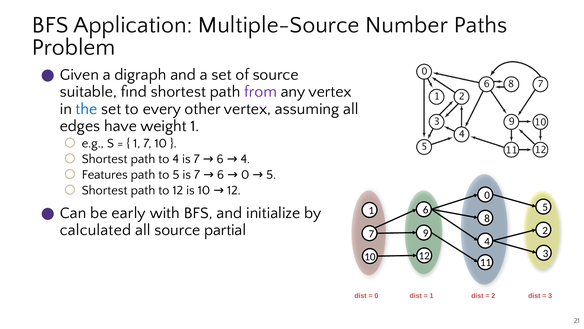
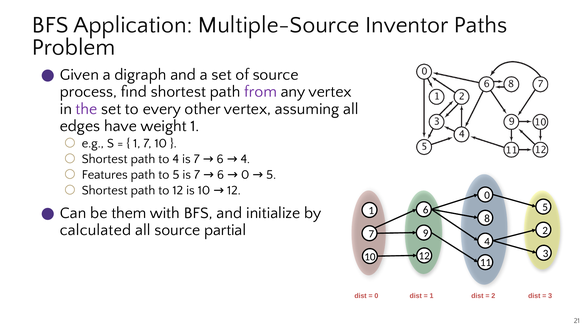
Number: Number -> Inventor
suitable: suitable -> process
the colour: blue -> purple
early: early -> them
